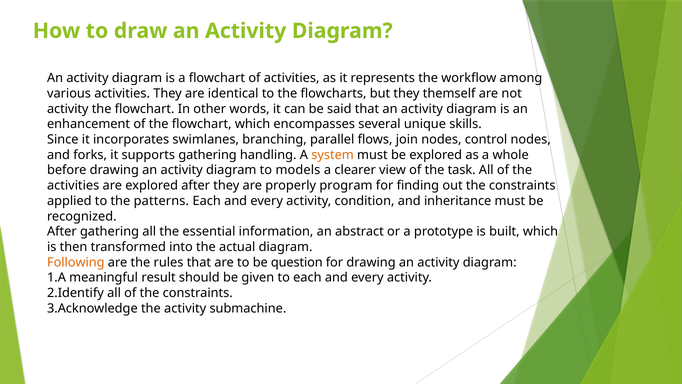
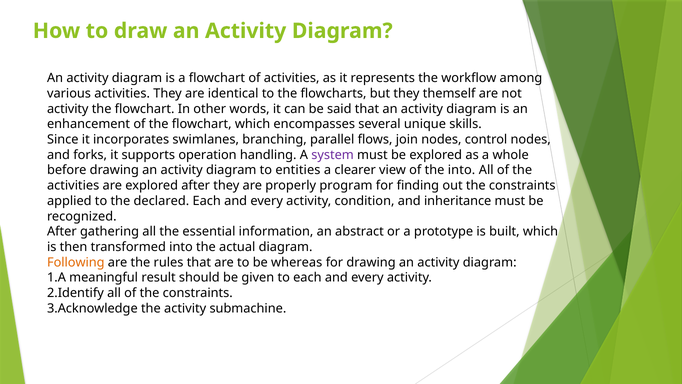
supports gathering: gathering -> operation
system colour: orange -> purple
models: models -> entities
the task: task -> into
patterns: patterns -> declared
question: question -> whereas
